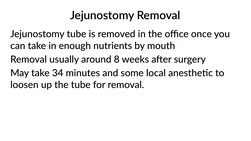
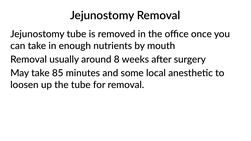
34: 34 -> 85
